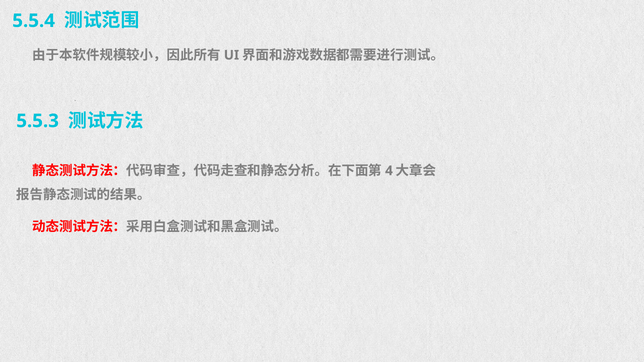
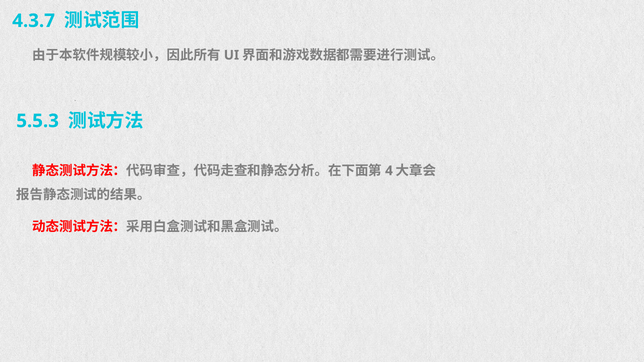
5.5.4: 5.5.4 -> 4.3.7
